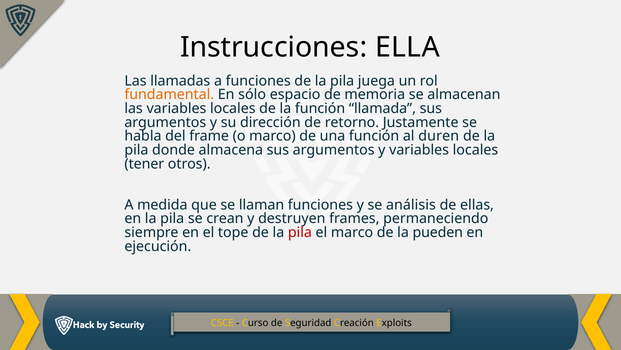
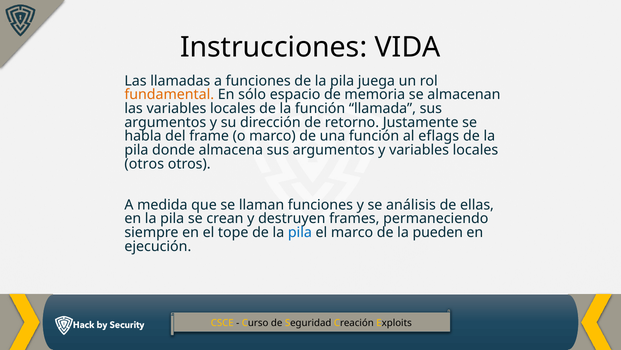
ELLA: ELLA -> VIDA
duren: duren -> eflags
tener at (144, 164): tener -> otros
pila at (300, 232) colour: red -> blue
